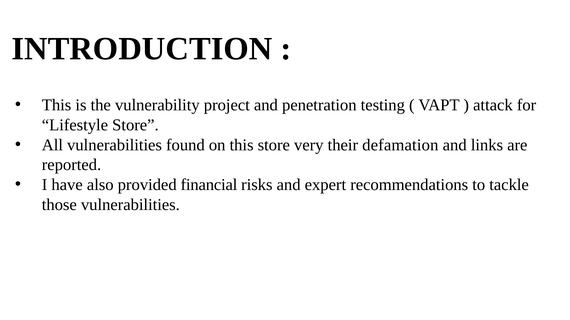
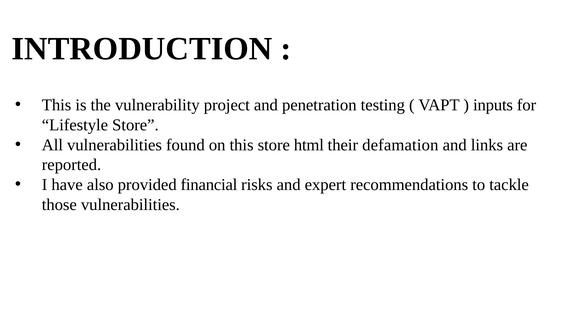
attack: attack -> inputs
very: very -> html
